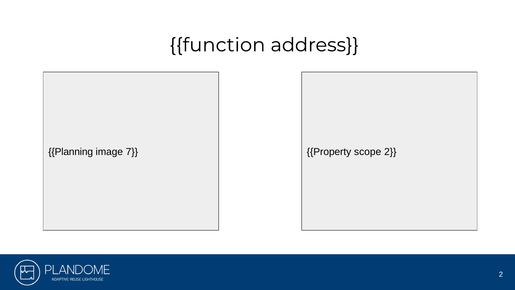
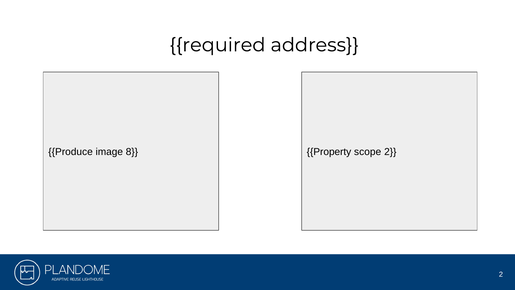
function: function -> required
Planning: Planning -> Produce
7: 7 -> 8
